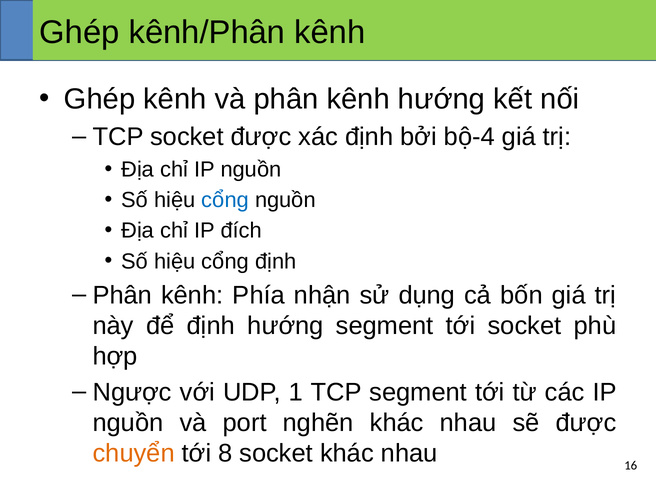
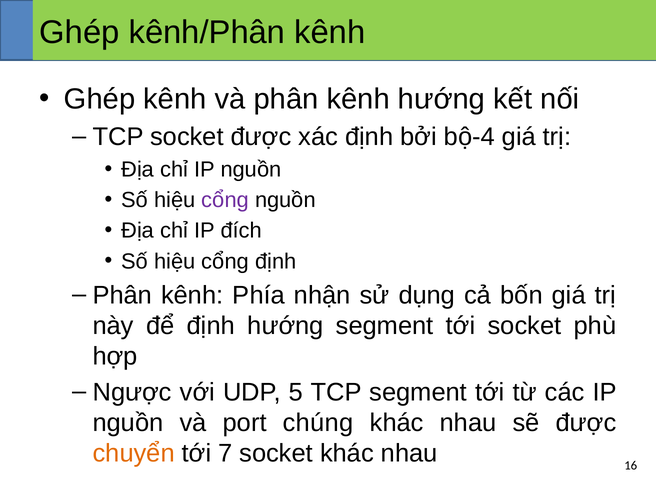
cổng at (225, 200) colour: blue -> purple
1: 1 -> 5
nghẽn: nghẽn -> chúng
8: 8 -> 7
